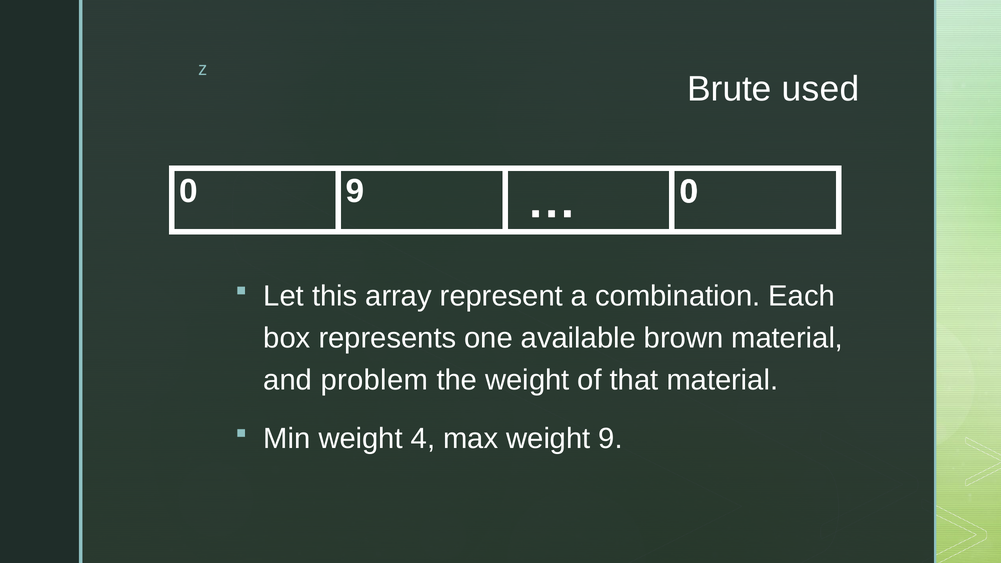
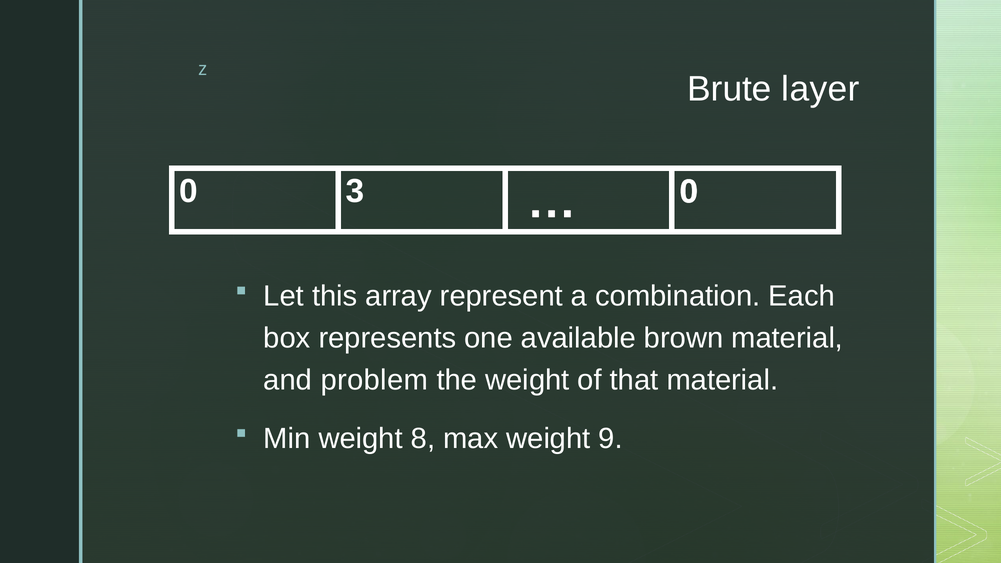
used: used -> layer
0 9: 9 -> 3
4: 4 -> 8
